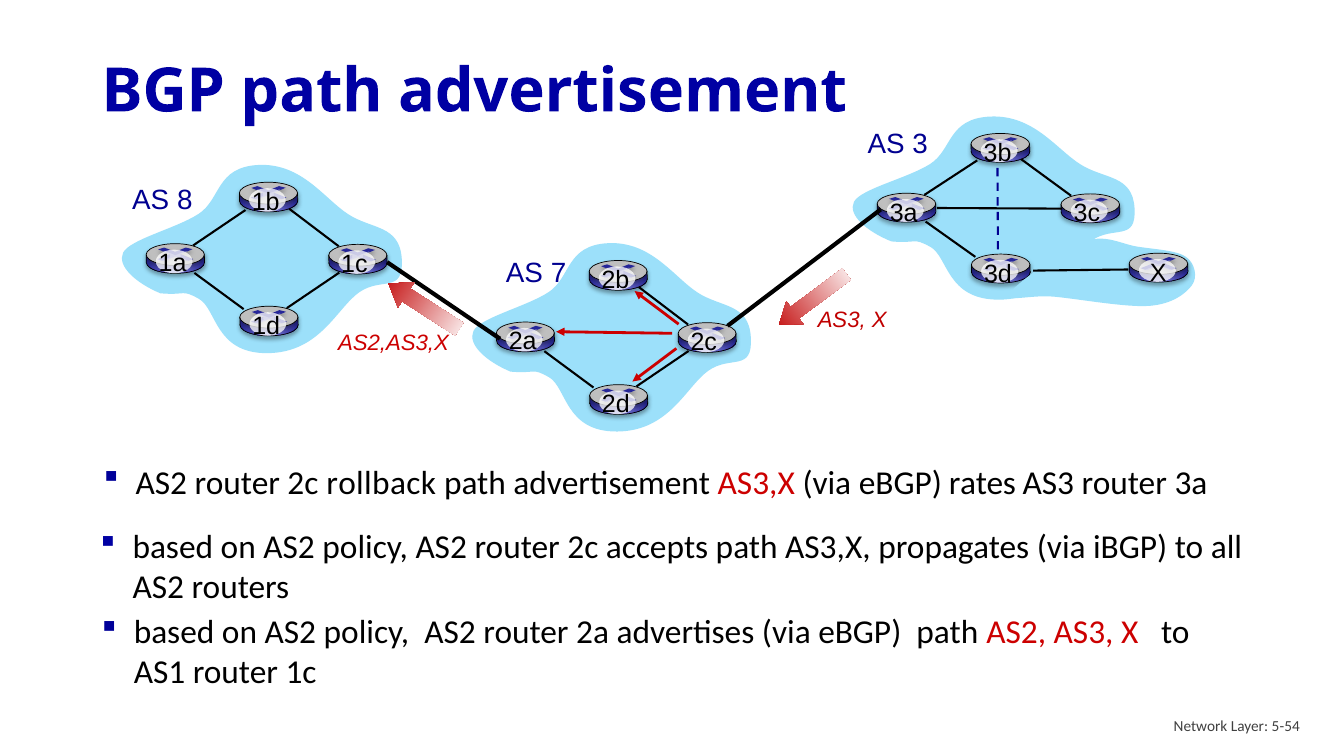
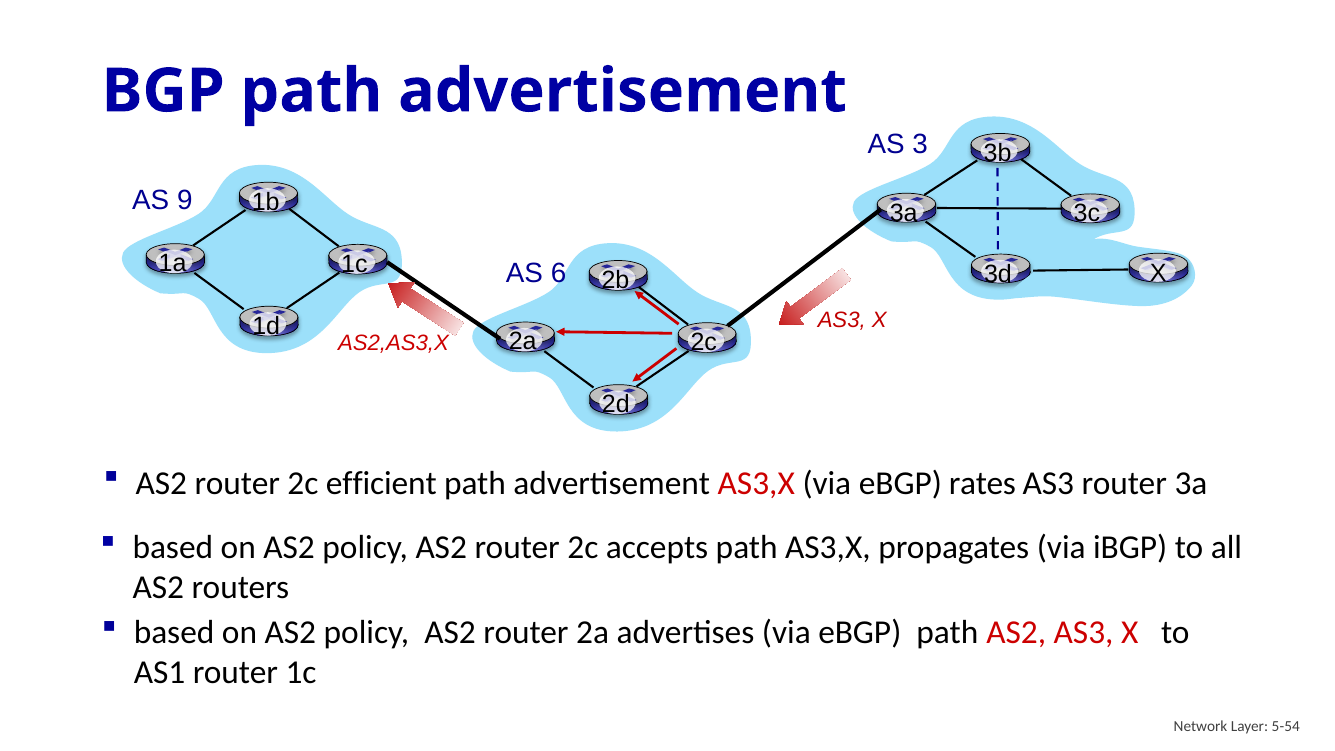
8: 8 -> 9
7: 7 -> 6
rollback: rollback -> efficient
